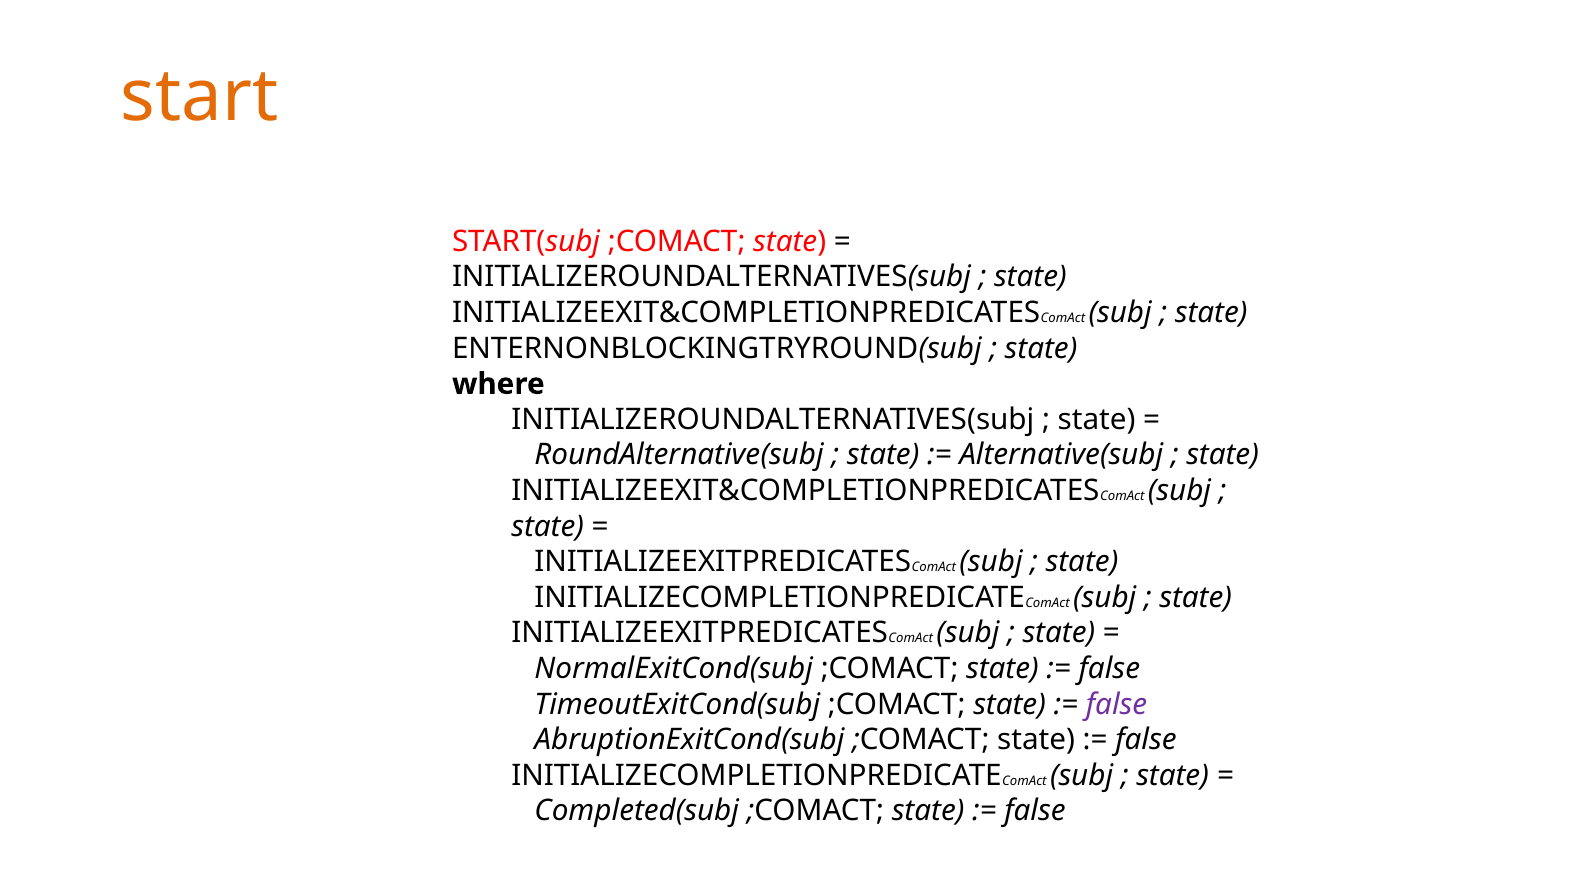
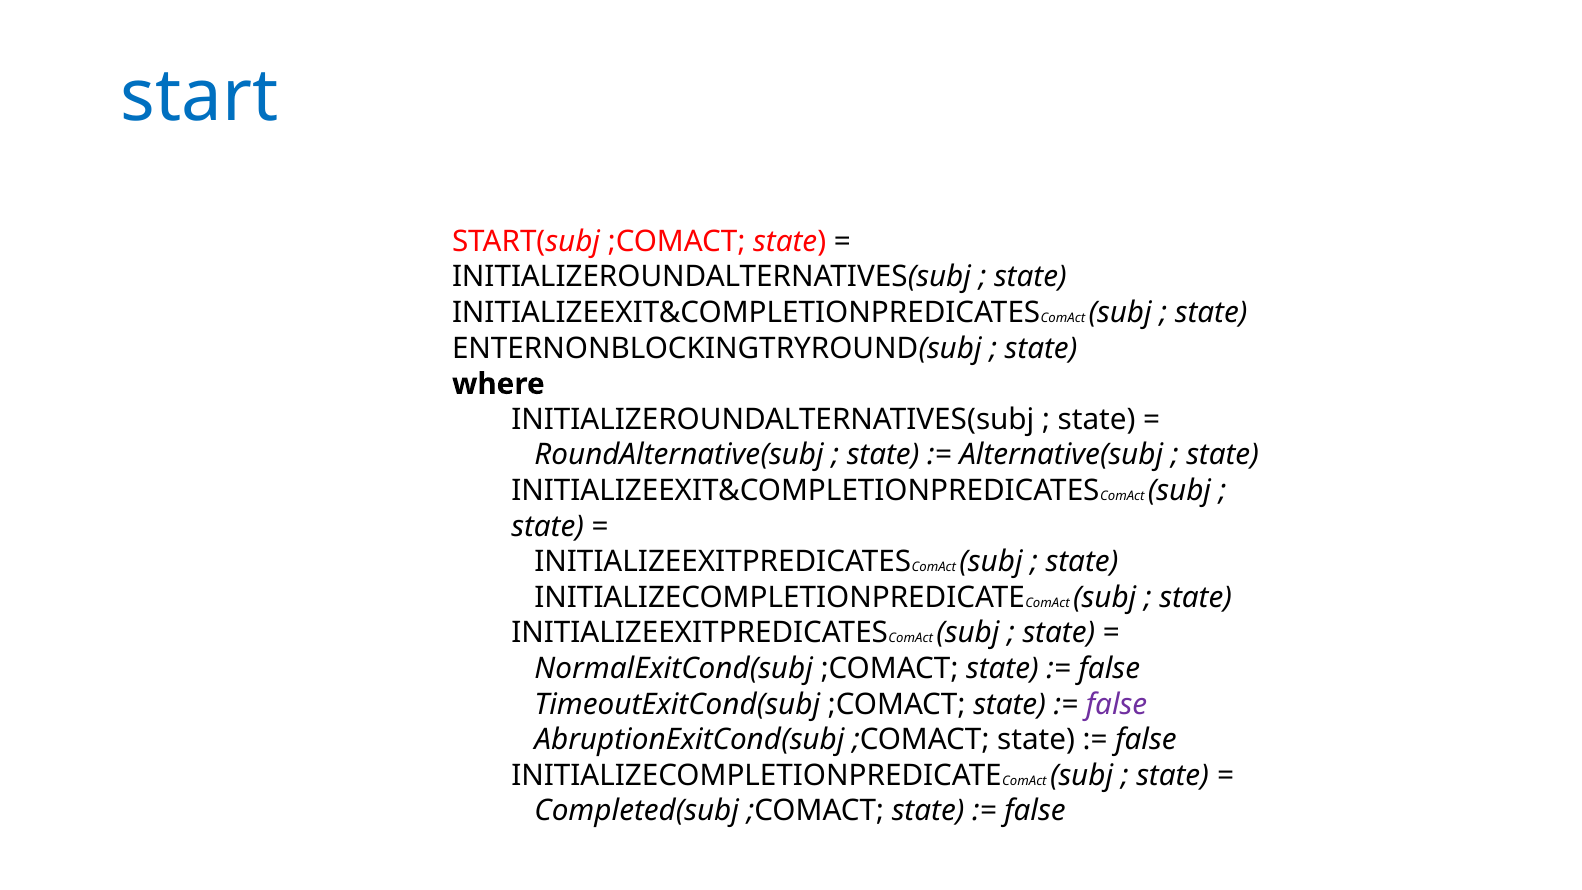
start colour: orange -> blue
